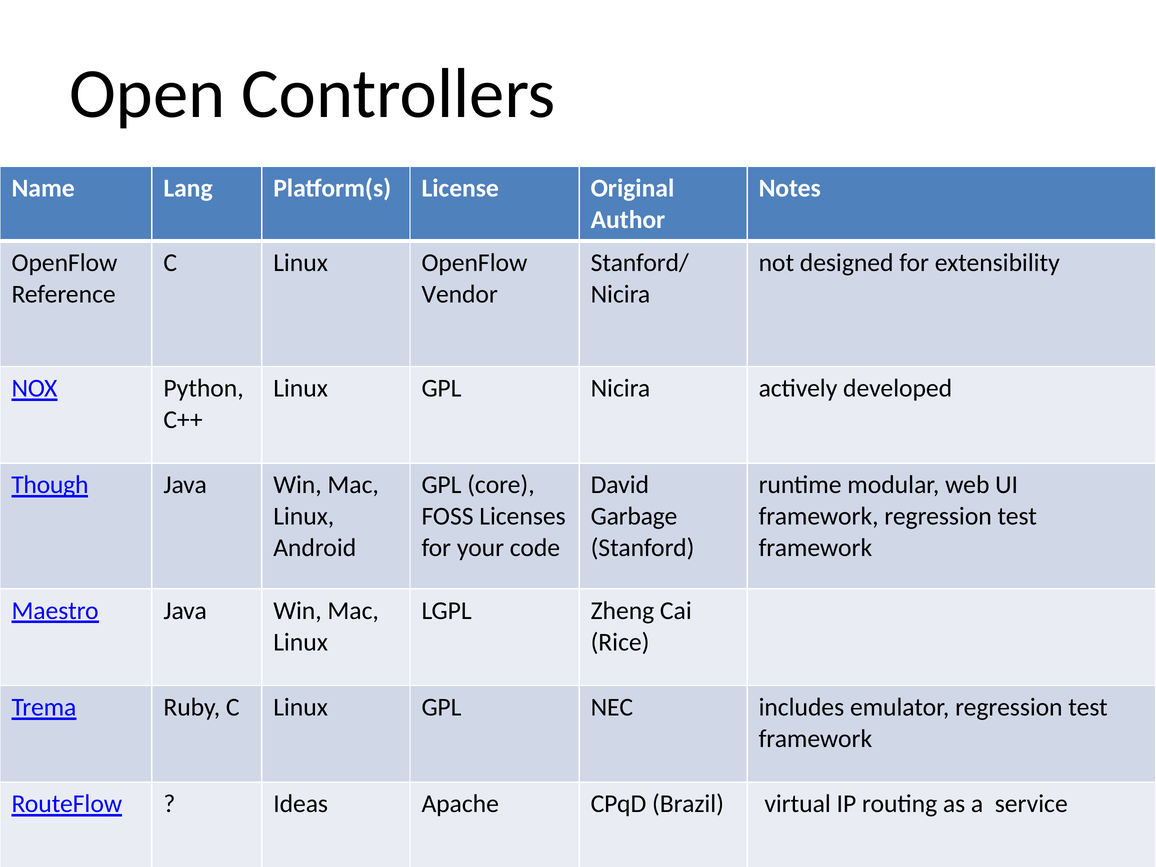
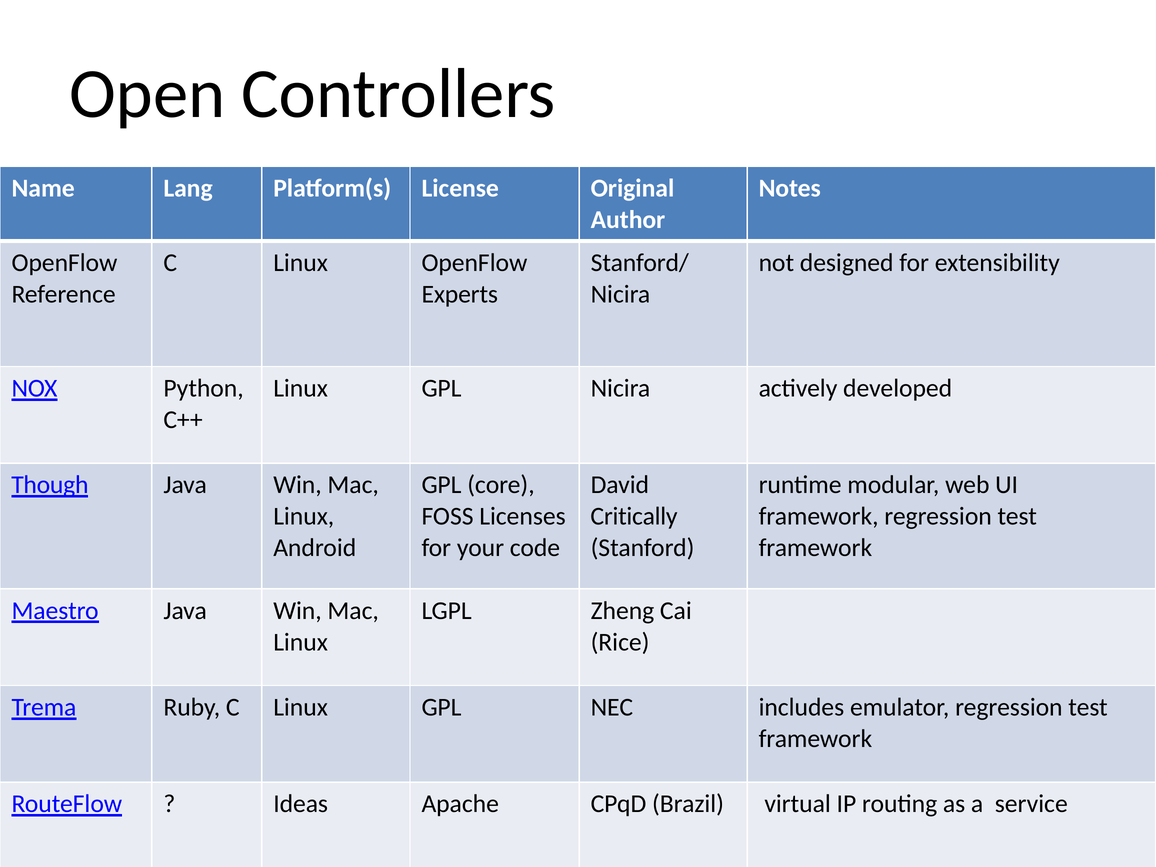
Vendor: Vendor -> Experts
Garbage: Garbage -> Critically
